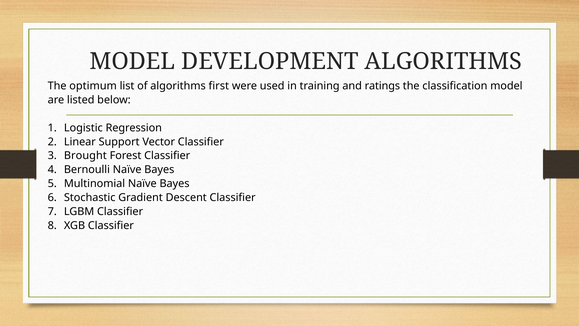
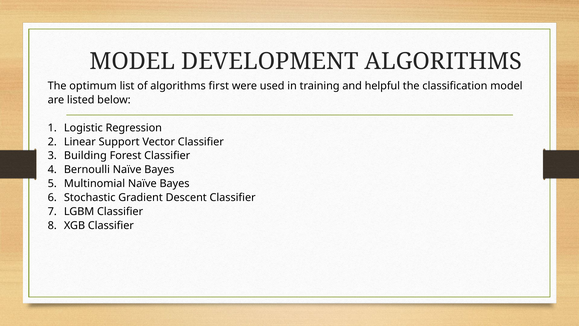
ratings: ratings -> helpful
Brought: Brought -> Building
